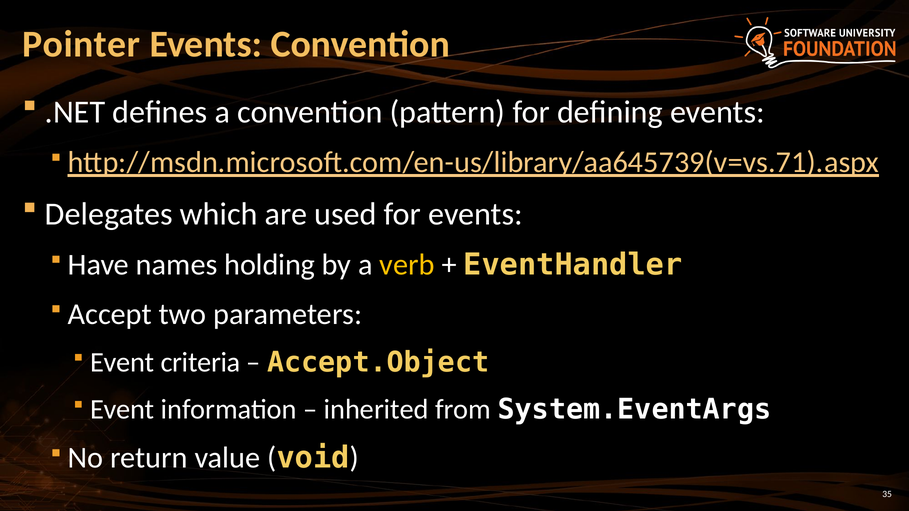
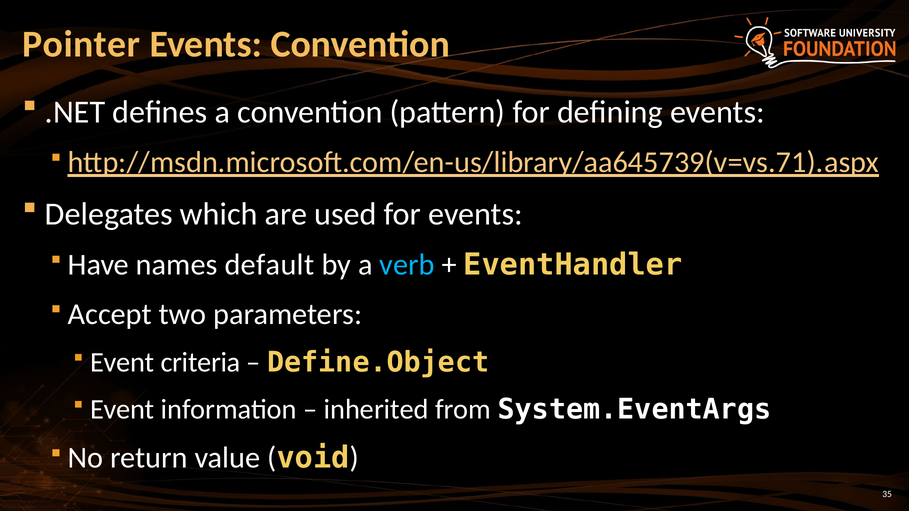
holding: holding -> default
verb colour: yellow -> light blue
Accept.Object: Accept.Object -> Define.Object
